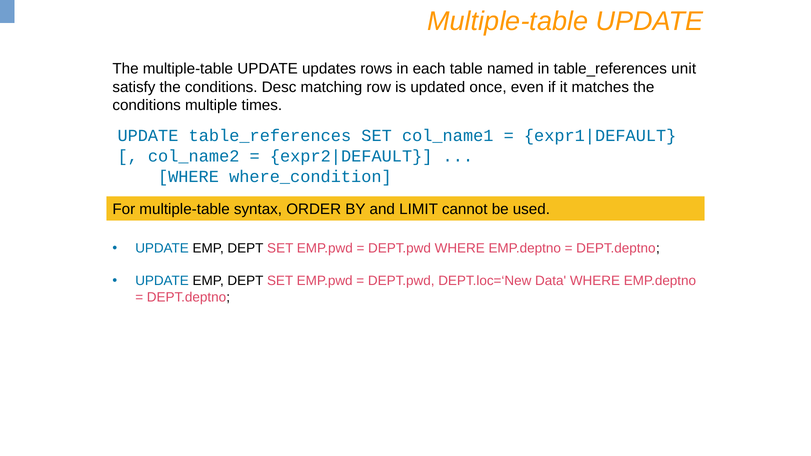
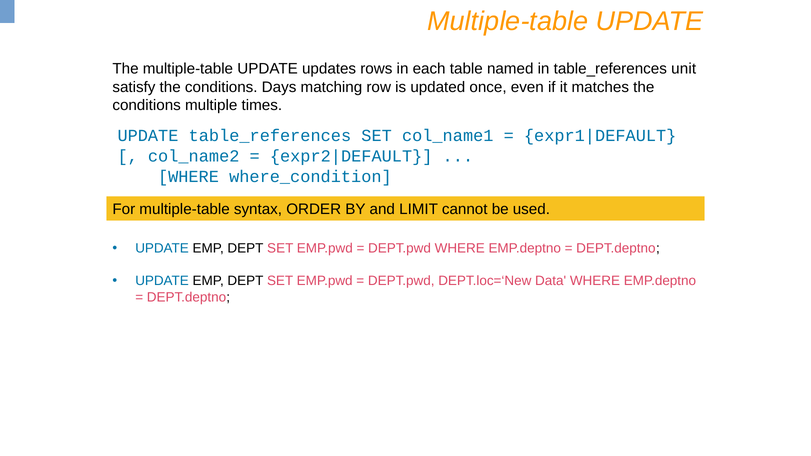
Desc: Desc -> Days
